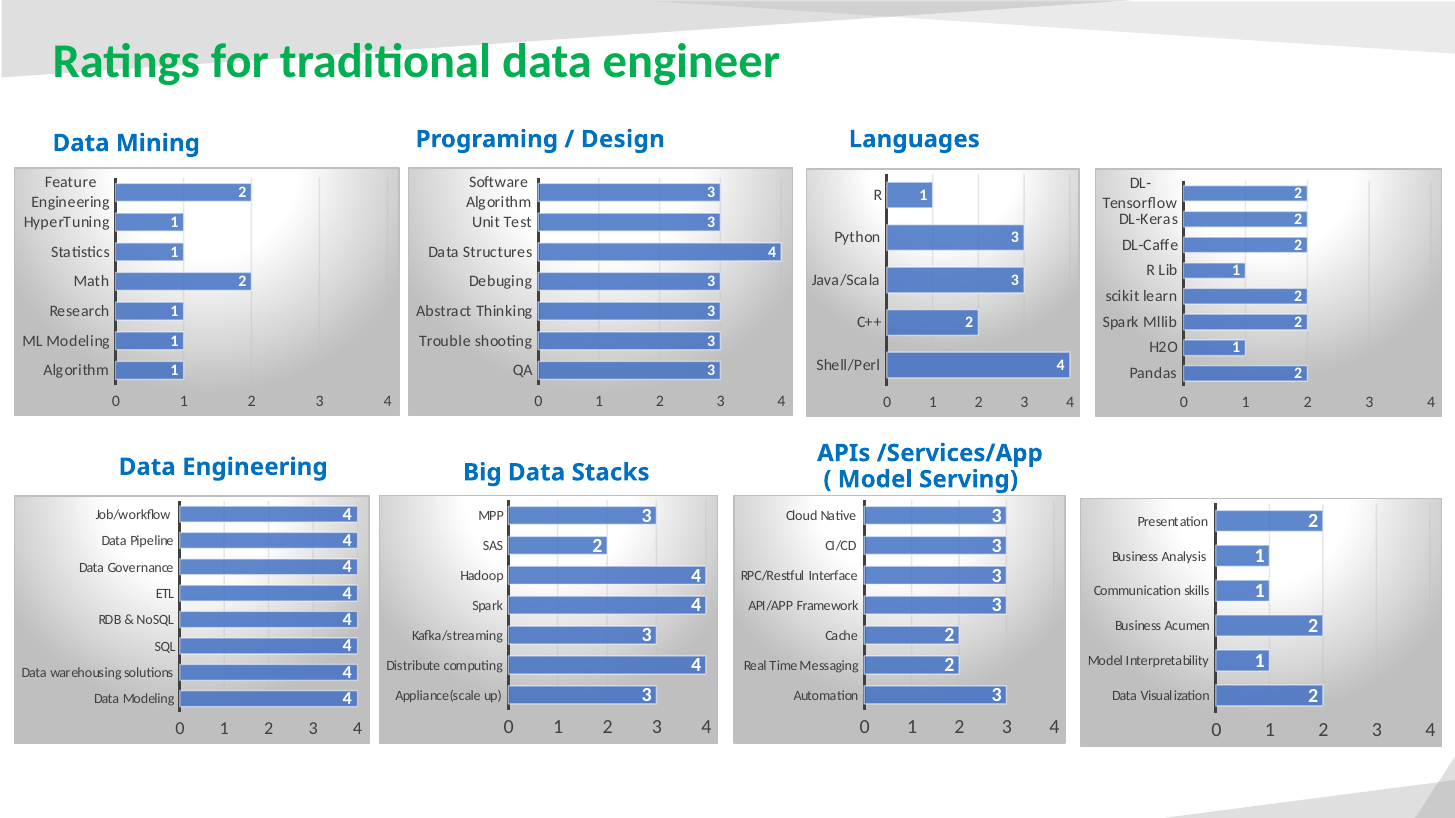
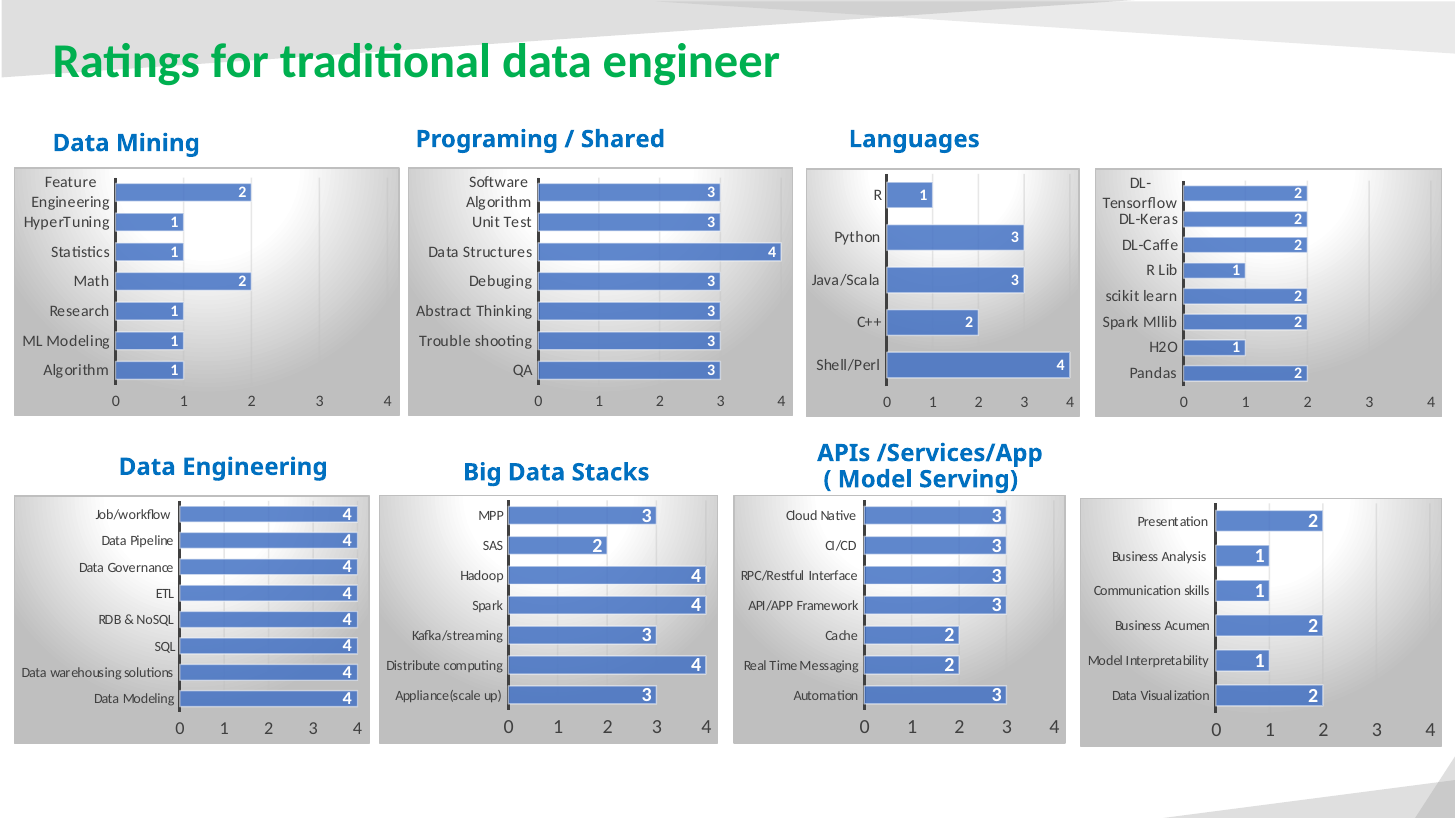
Design: Design -> Shared
